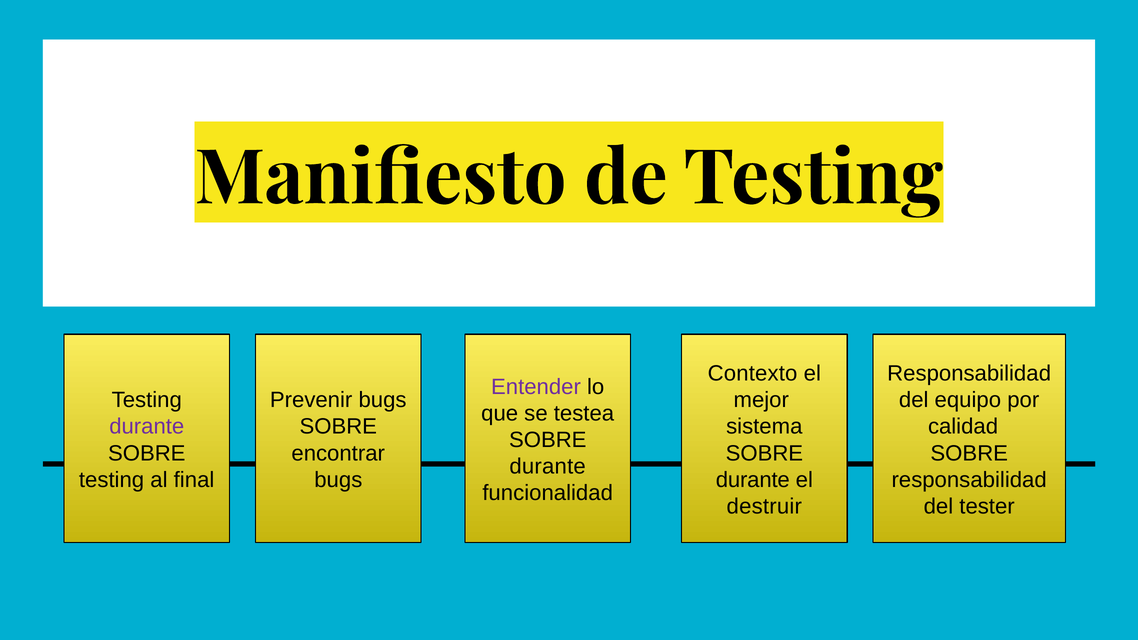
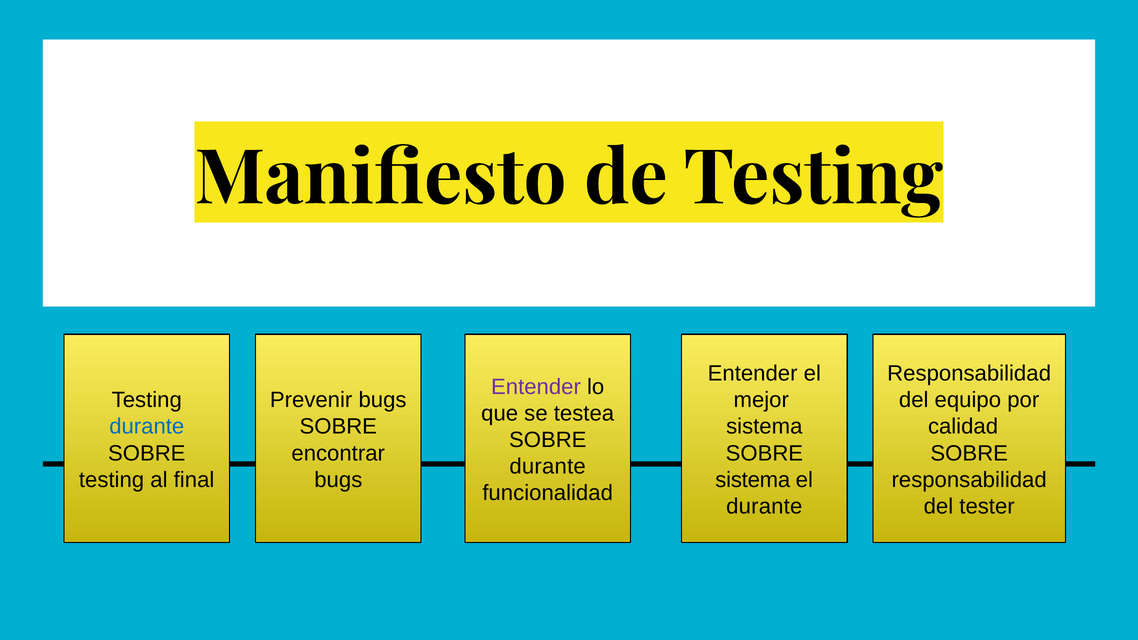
Contexto at (753, 374): Contexto -> Entender
durante at (147, 427) colour: purple -> blue
durante at (753, 480): durante -> sistema
destruir at (764, 506): destruir -> durante
